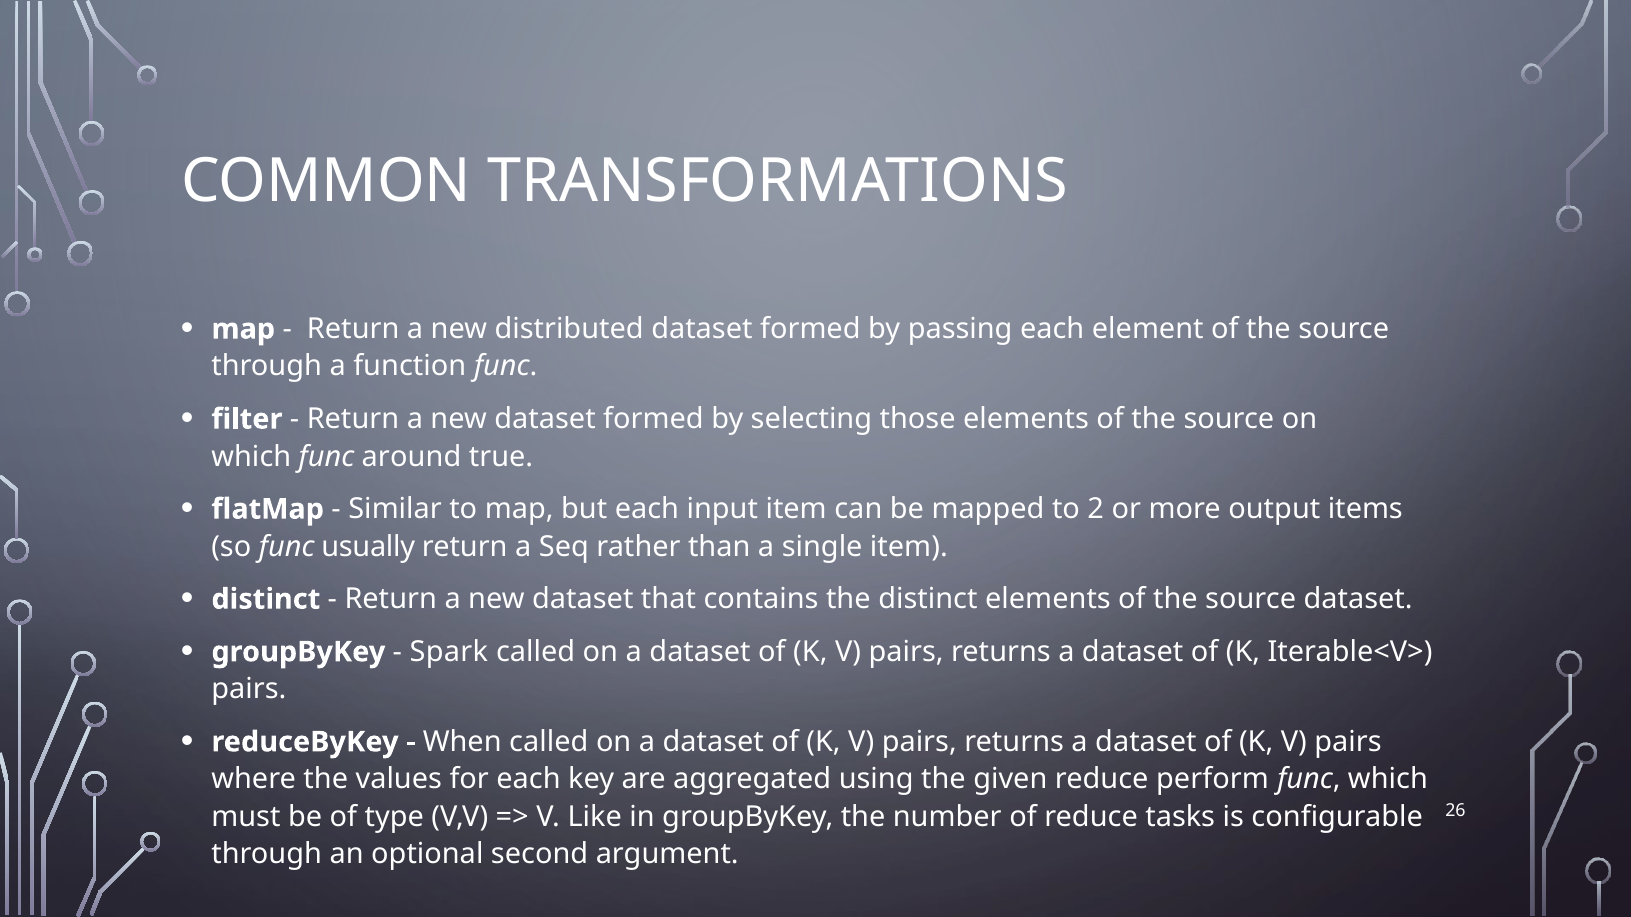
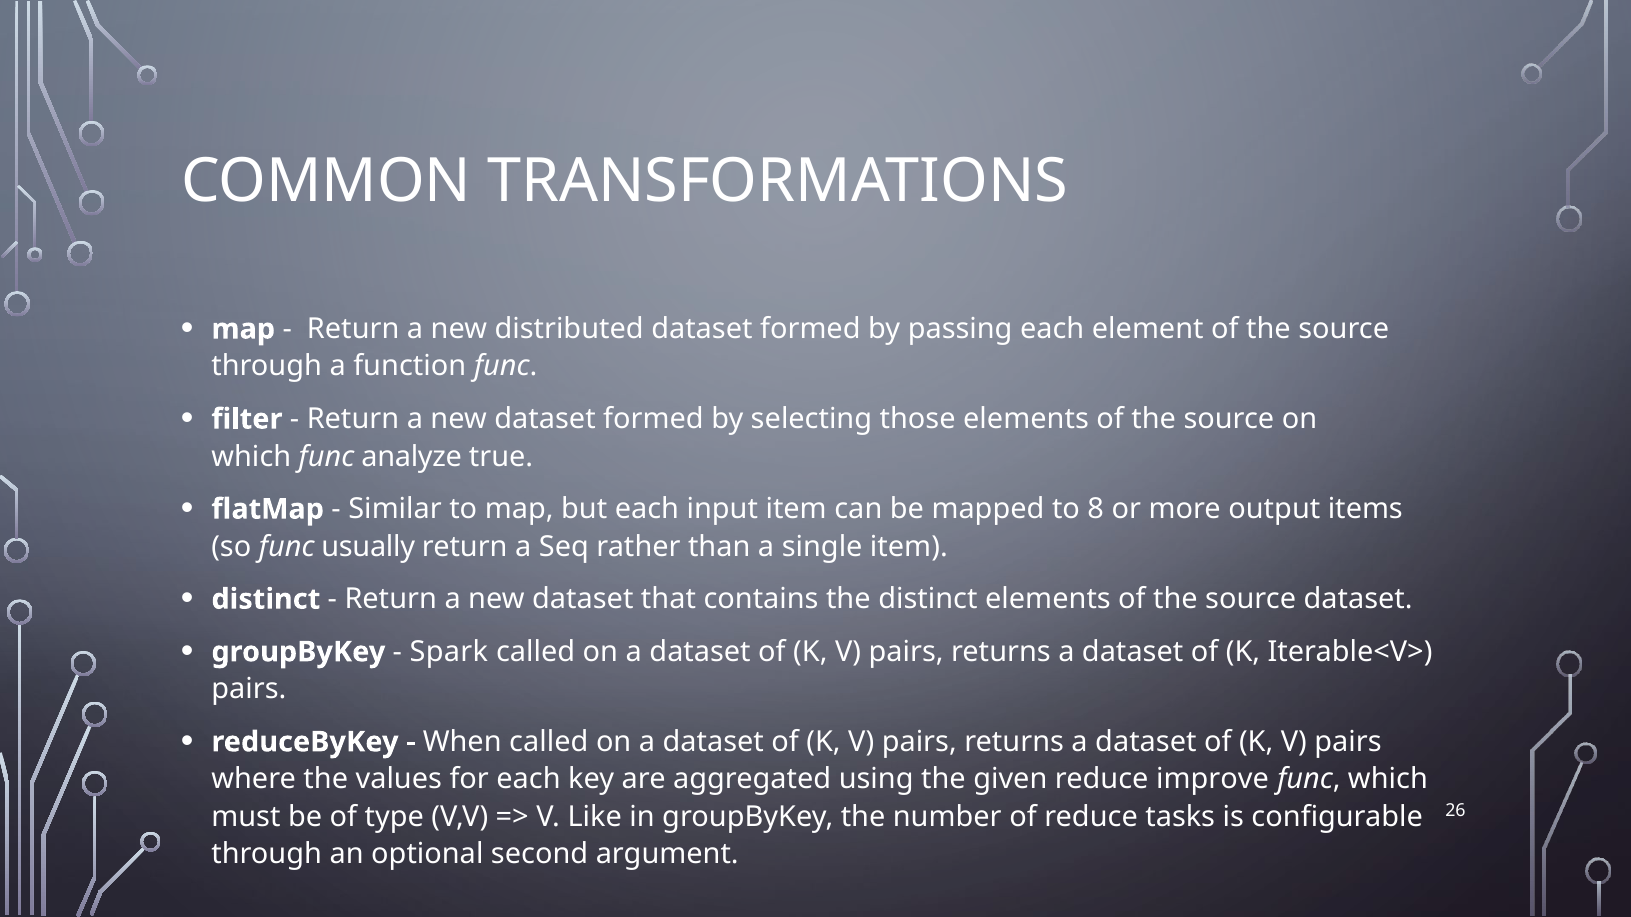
around: around -> analyze
2: 2 -> 8
perform: perform -> improve
